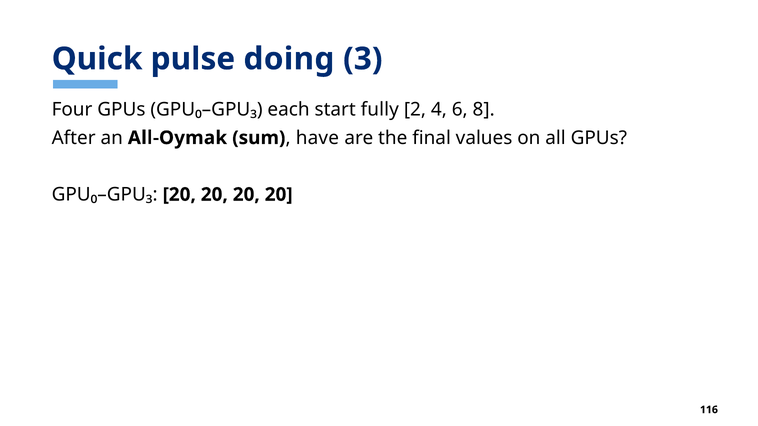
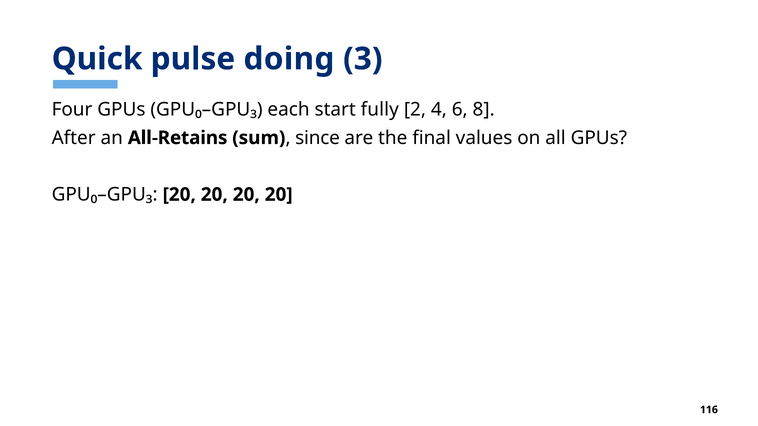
All-Oymak: All-Oymak -> All-Retains
have: have -> since
